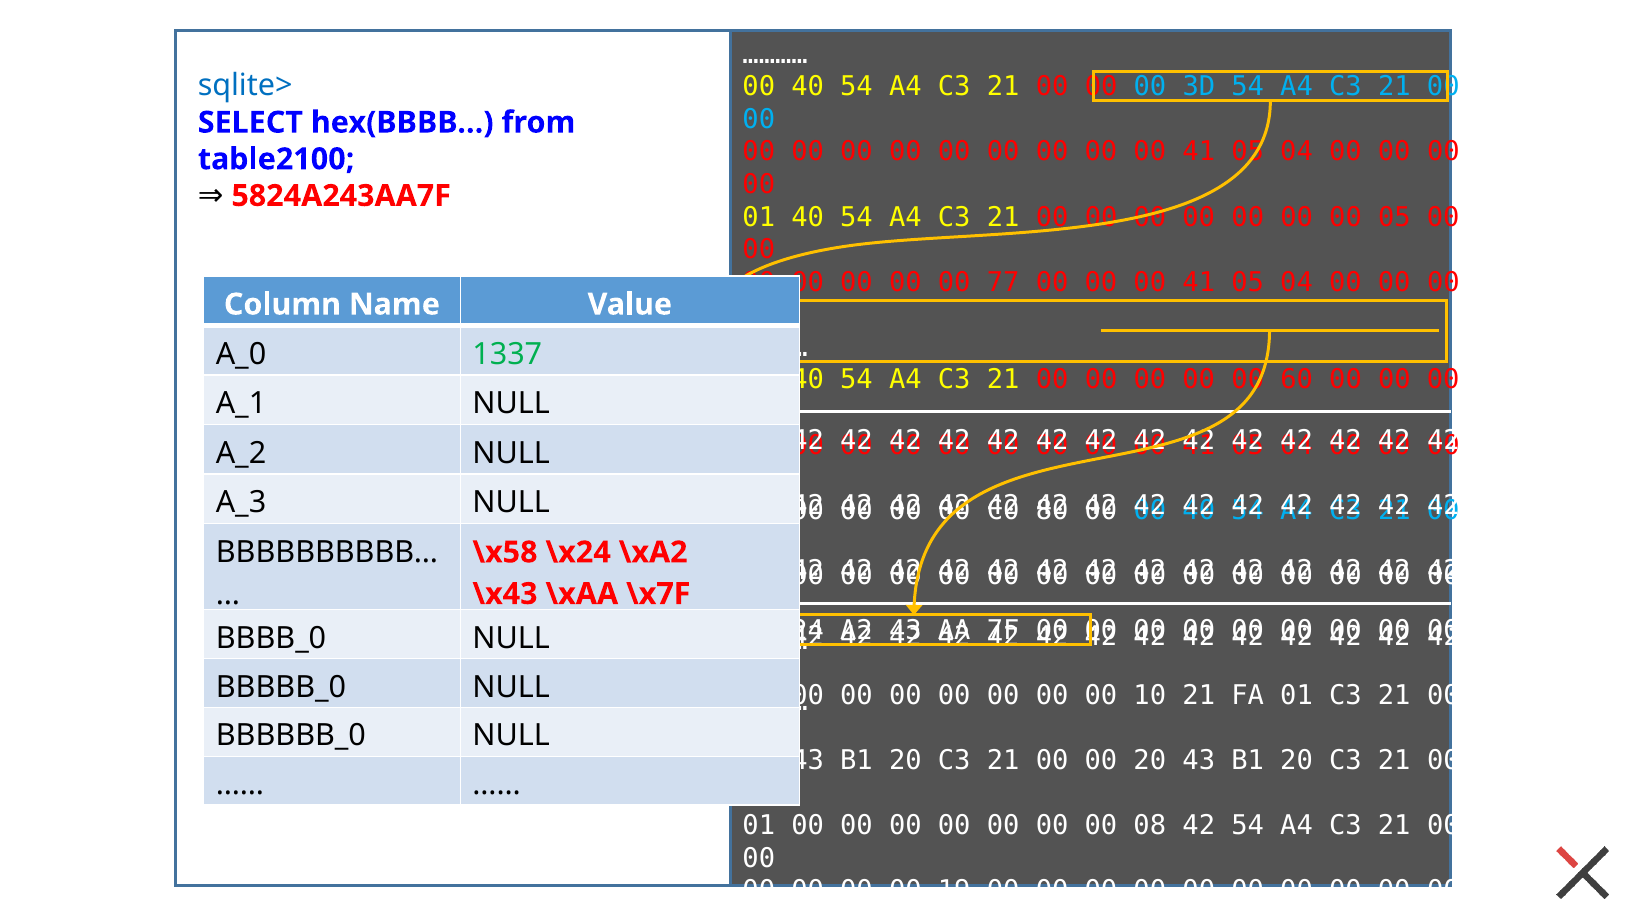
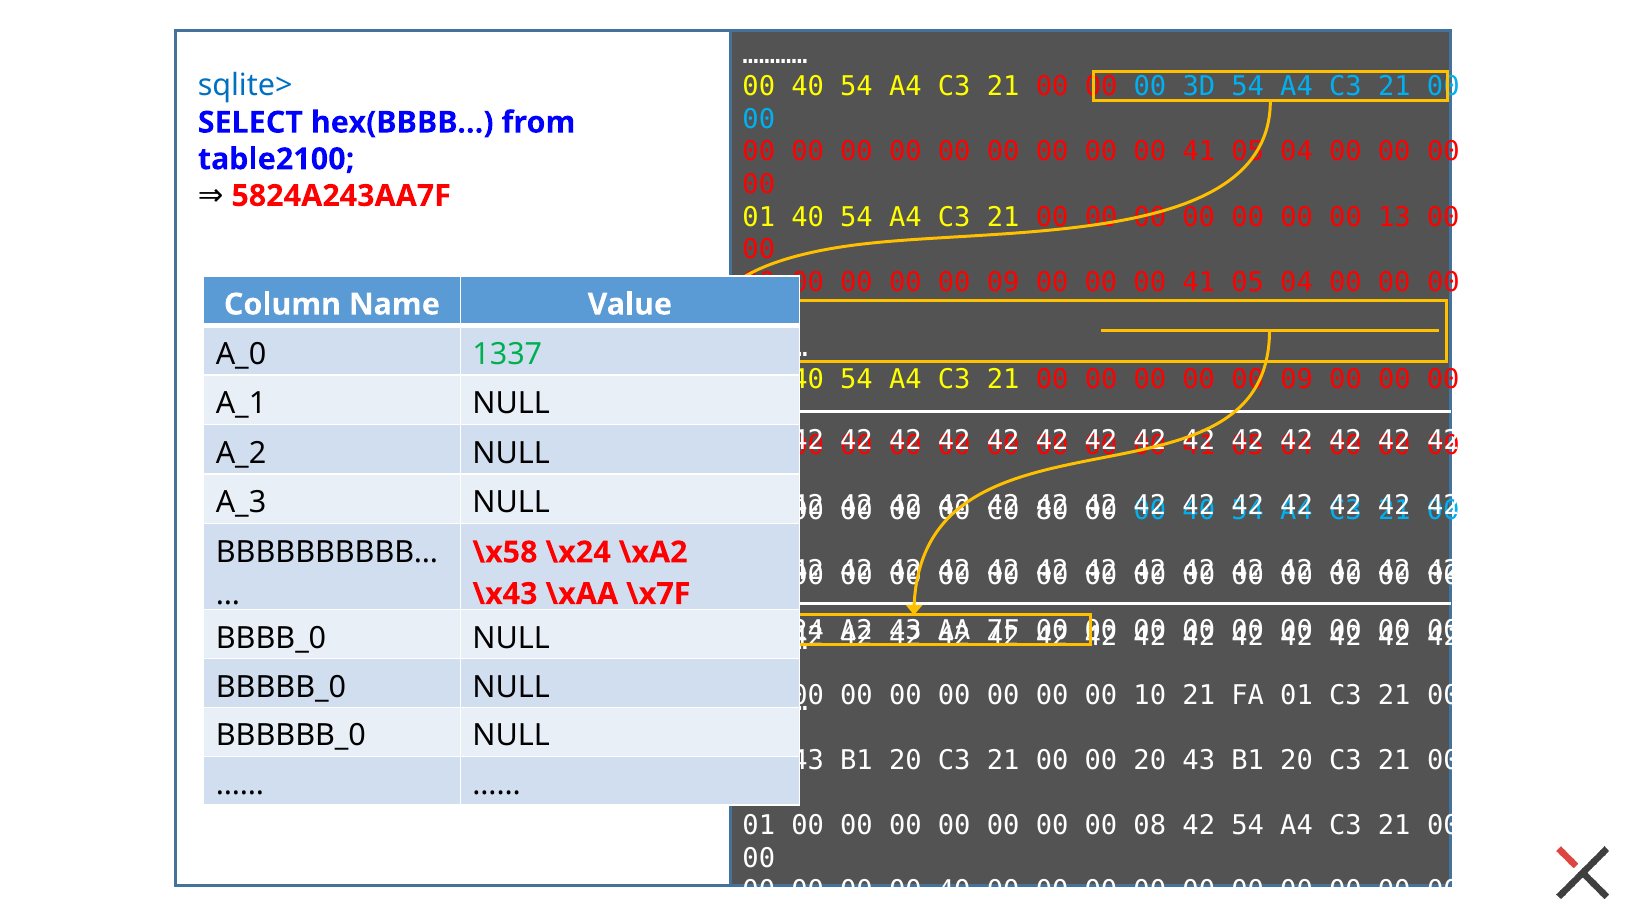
00 05: 05 -> 13
77 at (1003, 282): 77 -> 09
60 at (1297, 380): 60 -> 09
00 00 00 19: 19 -> 40
